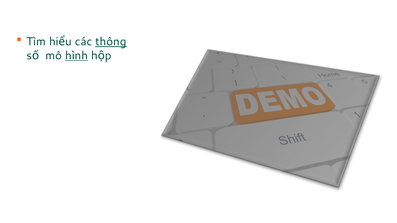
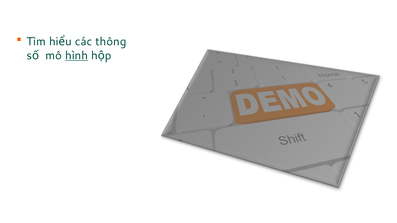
thông underline: present -> none
